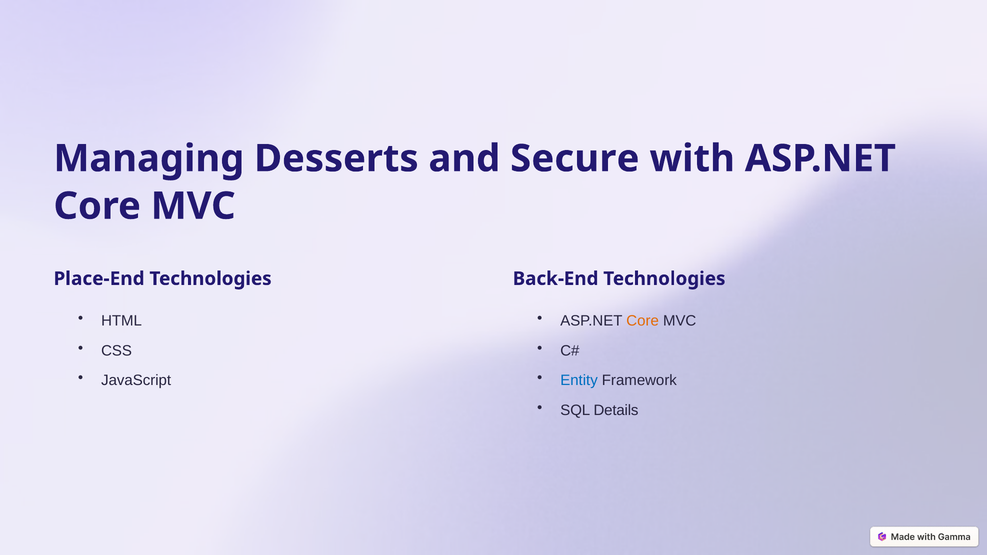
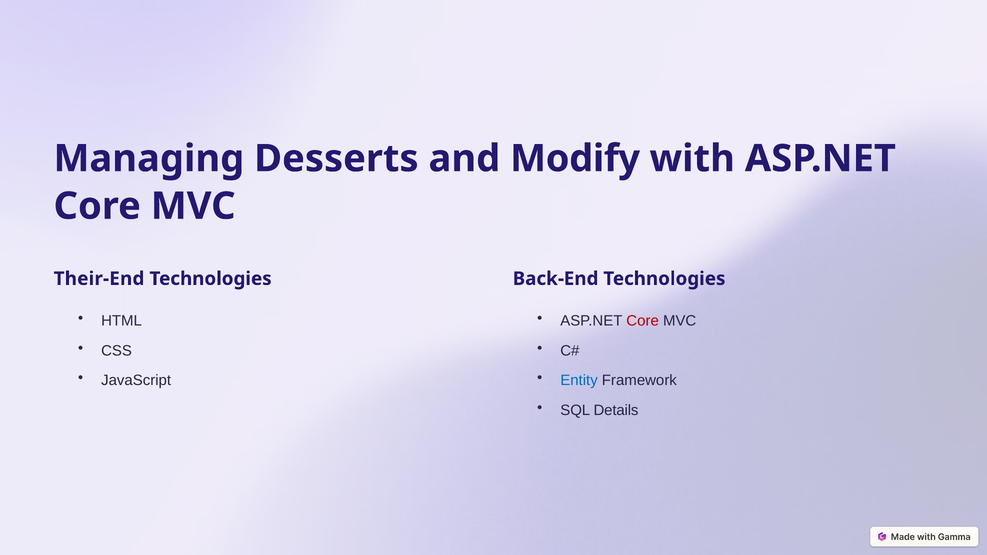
Secure: Secure -> Modify
Place-End: Place-End -> Their-End
Core at (643, 321) colour: orange -> red
